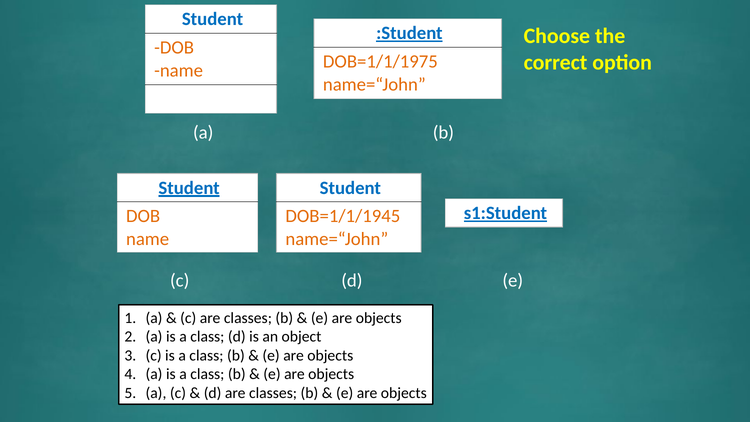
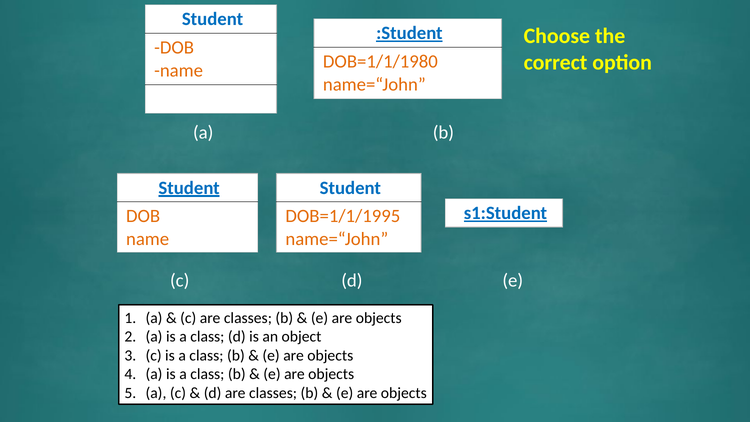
DOB=1/1/1975: DOB=1/1/1975 -> DOB=1/1/1980
DOB=1/1/1945: DOB=1/1/1945 -> DOB=1/1/1995
